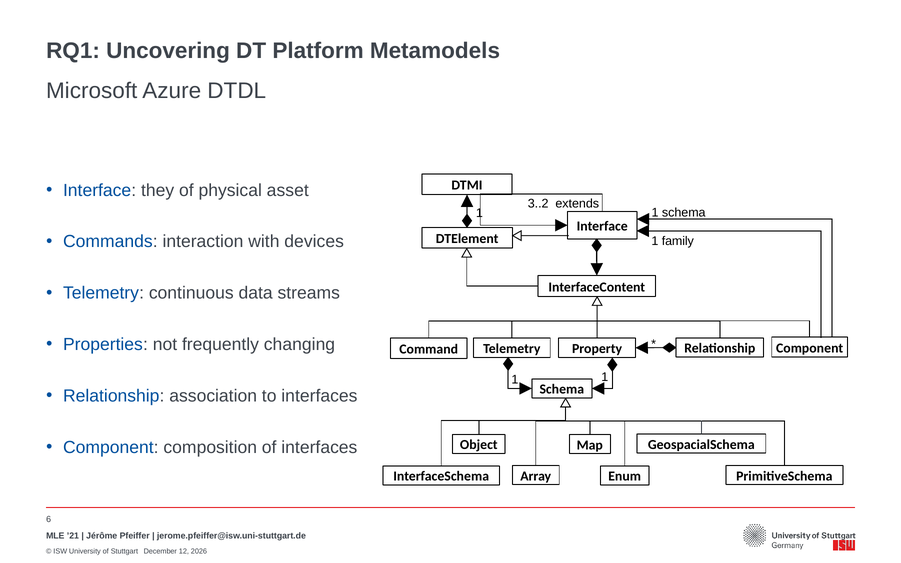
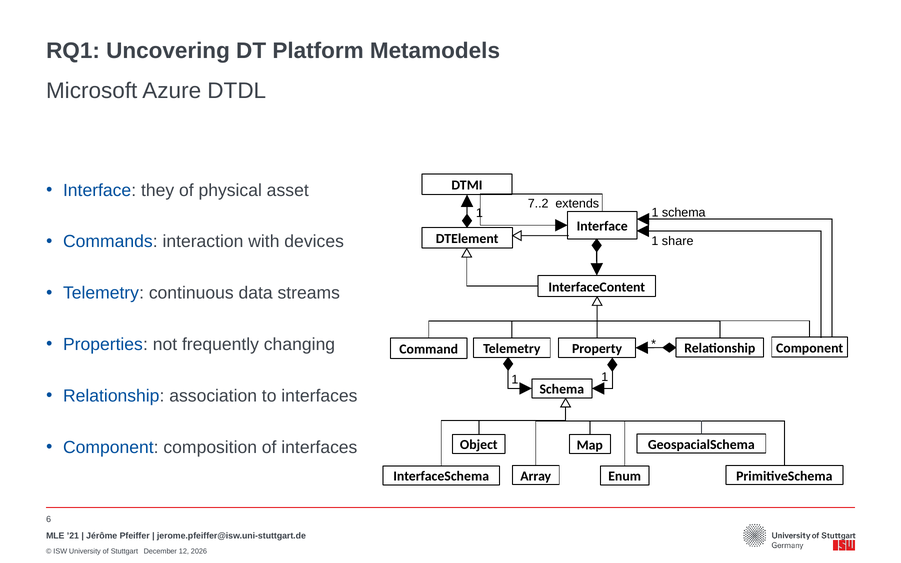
3..2: 3..2 -> 7..2
family: family -> share
